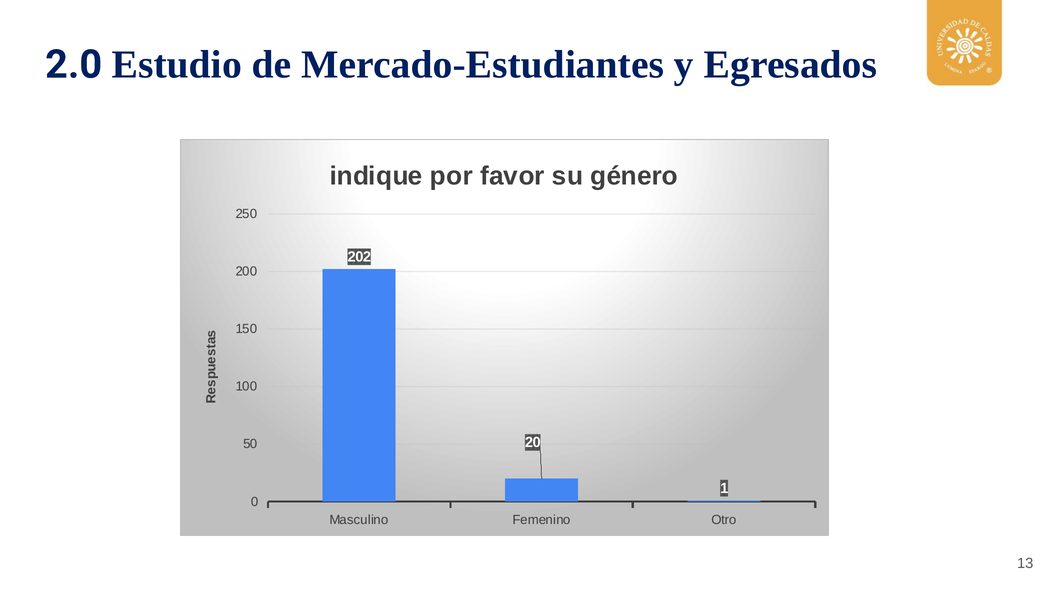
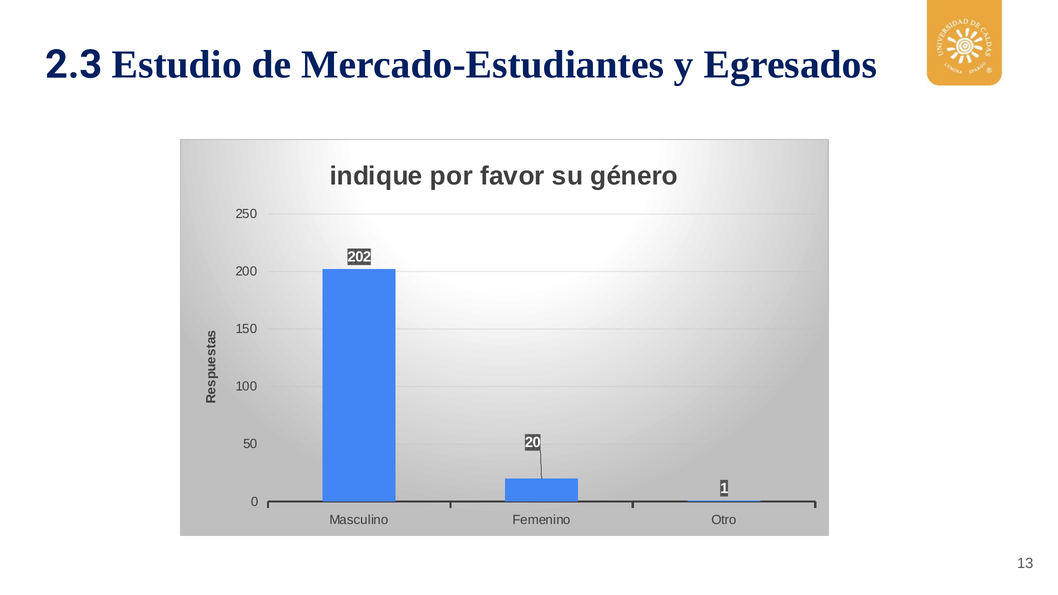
2.0: 2.0 -> 2.3
